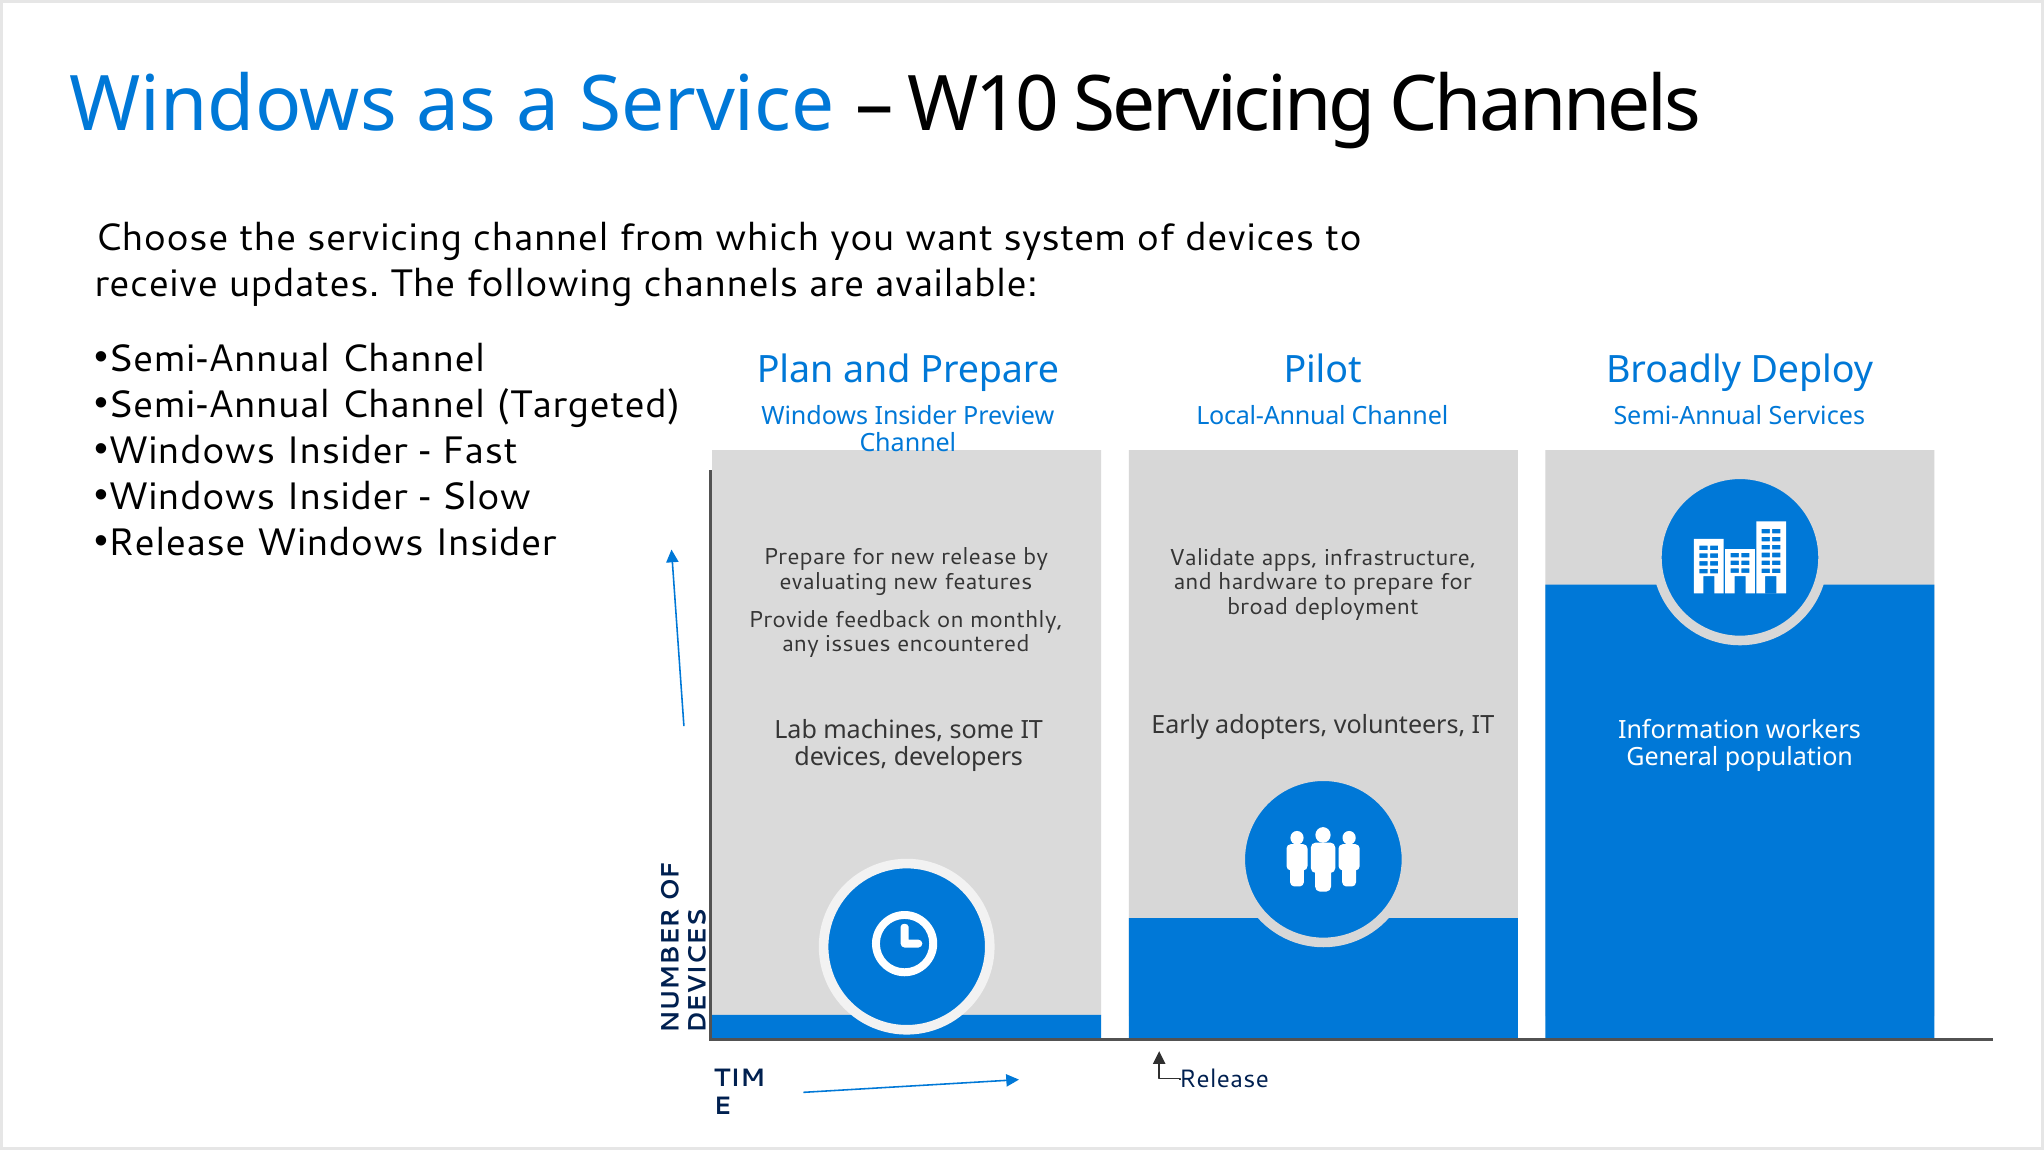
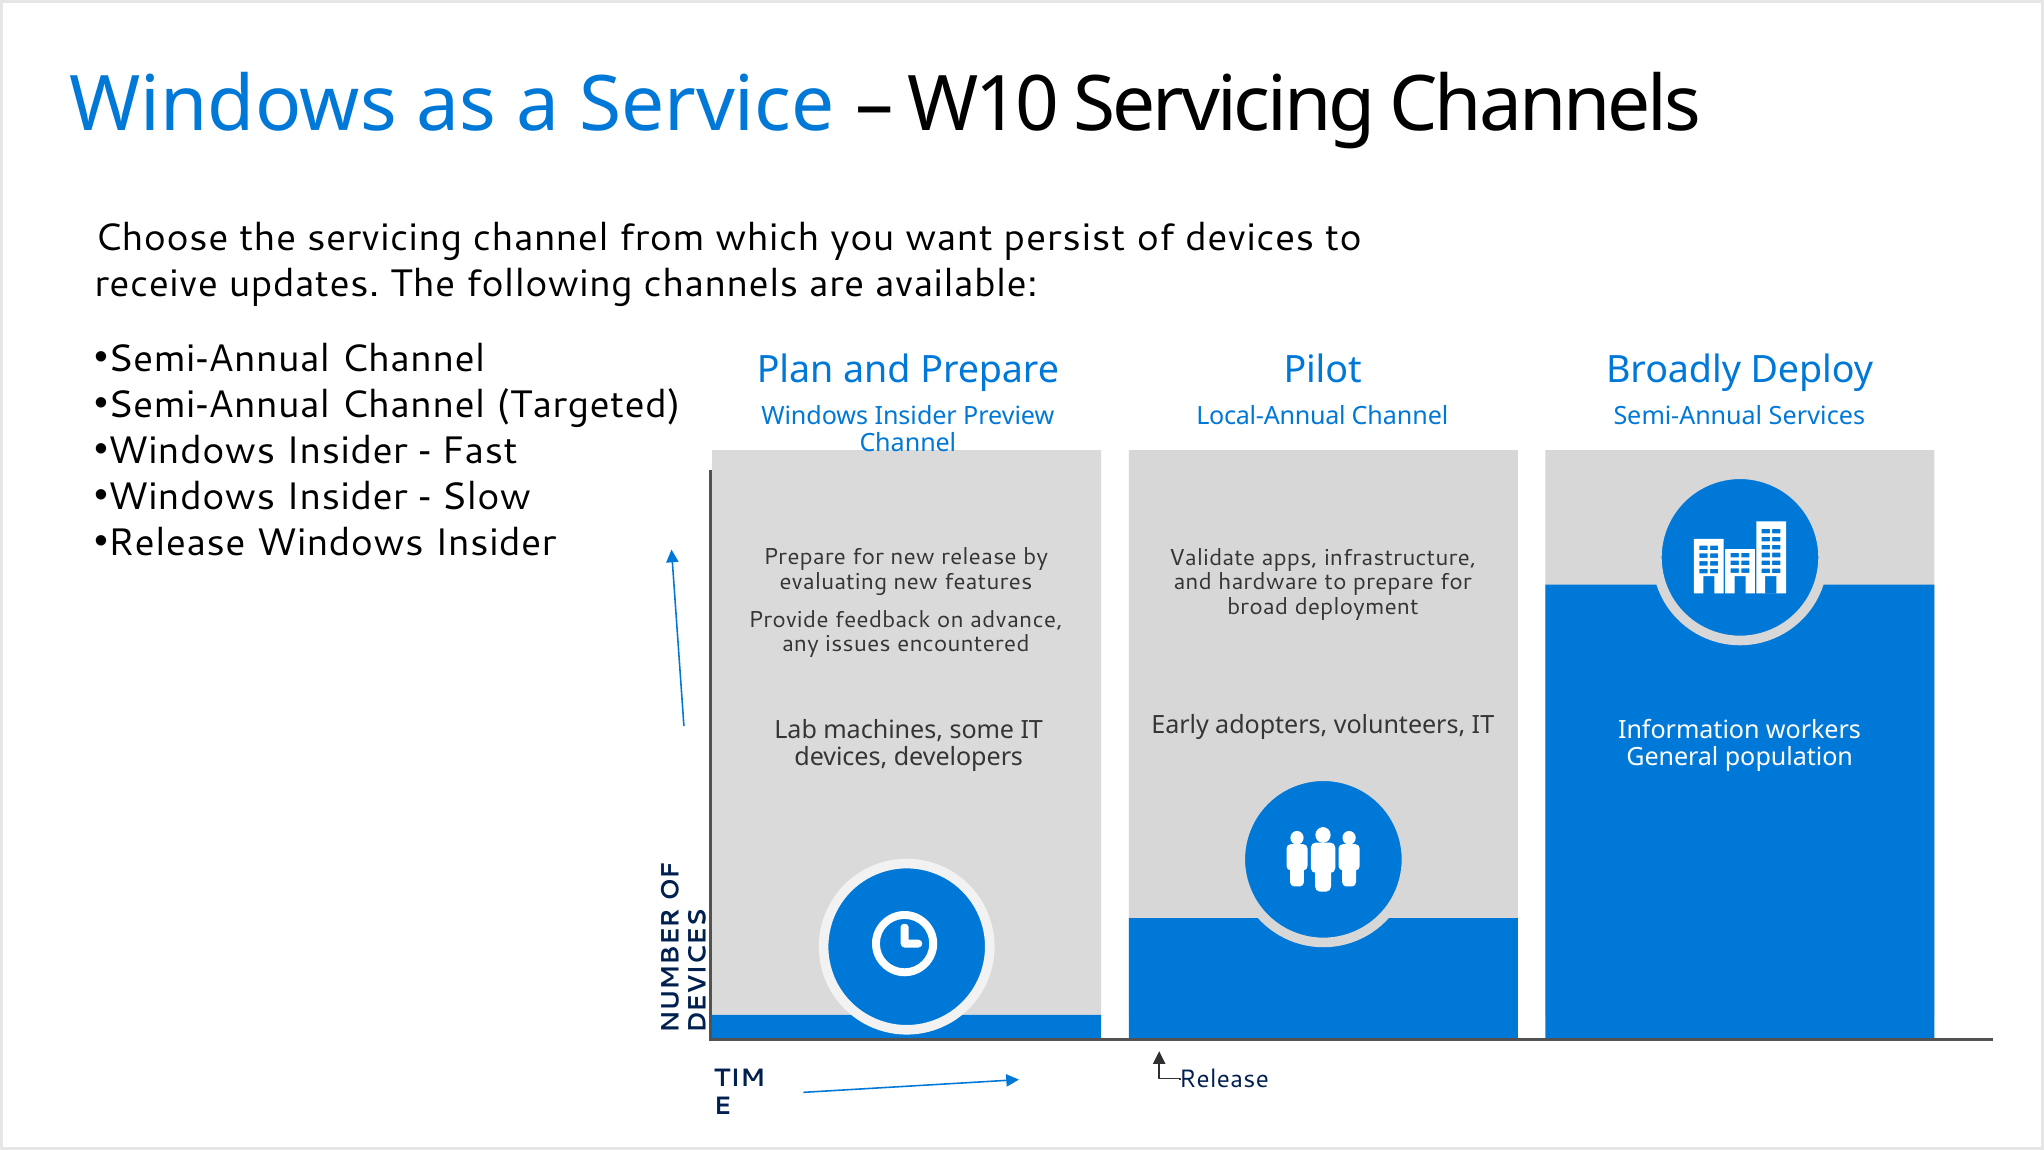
system: system -> persist
monthly: monthly -> advance
